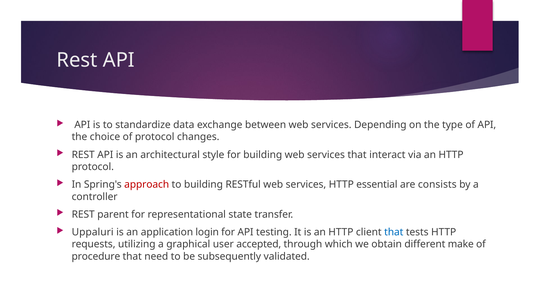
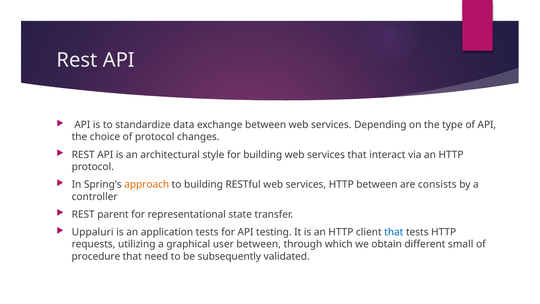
approach colour: red -> orange
HTTP essential: essential -> between
application login: login -> tests
user accepted: accepted -> between
make: make -> small
